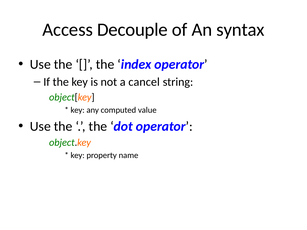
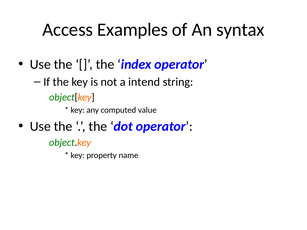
Decouple: Decouple -> Examples
cancel: cancel -> intend
